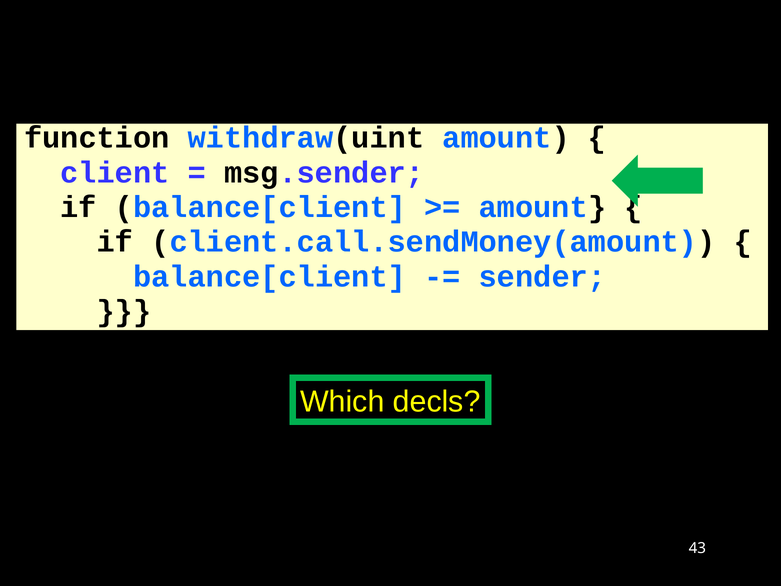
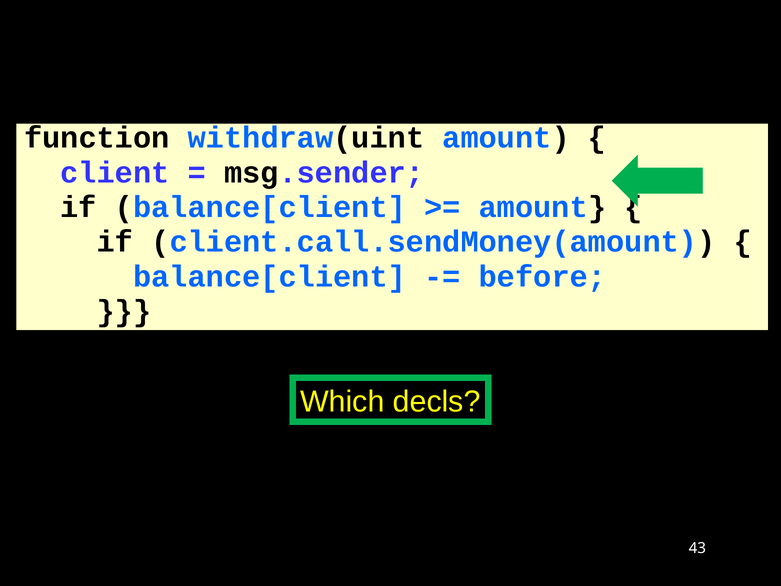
sender: sender -> before
